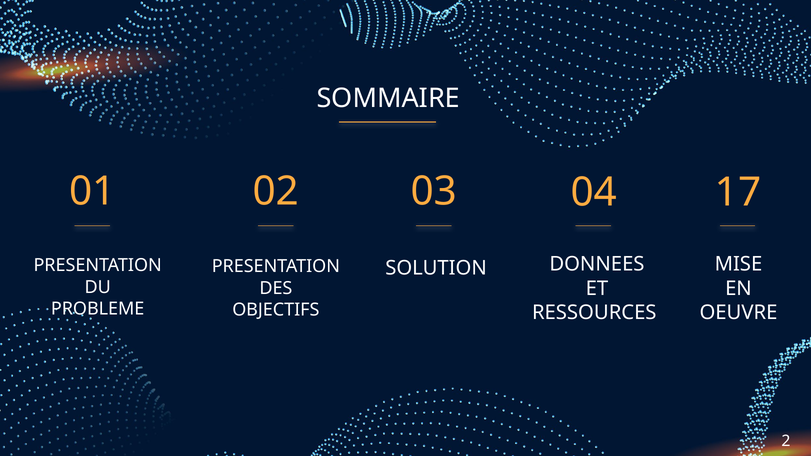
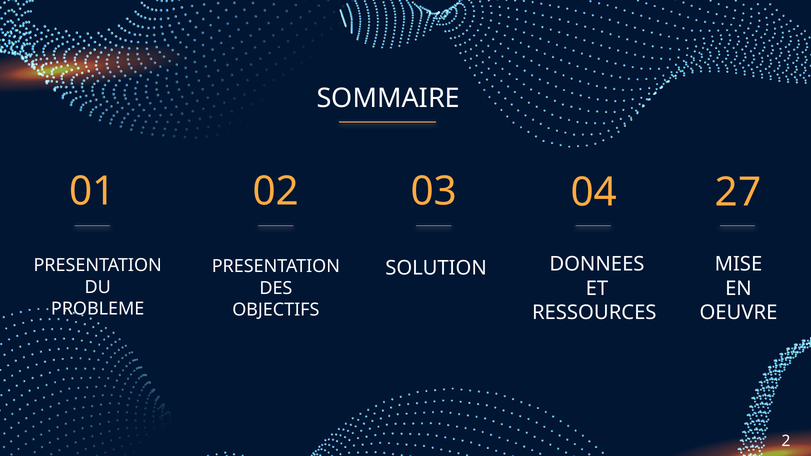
17: 17 -> 27
